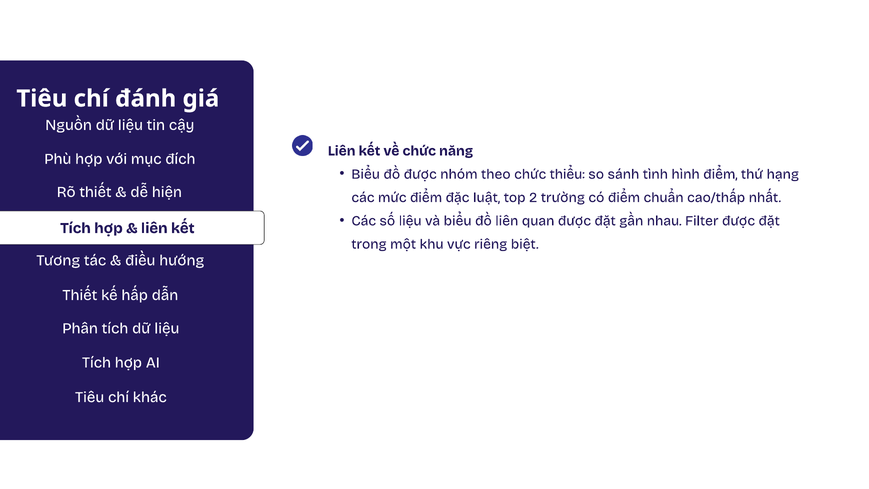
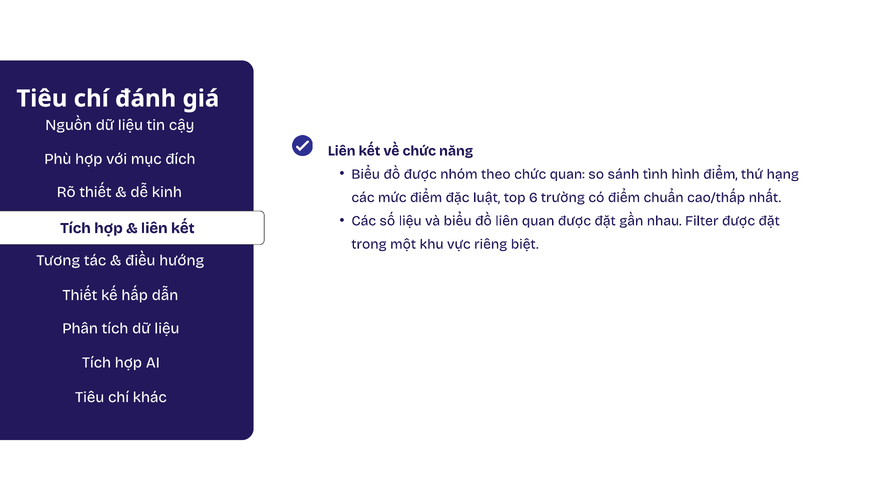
chức thiểu: thiểu -> quan
hiện: hiện -> kinh
2: 2 -> 6
